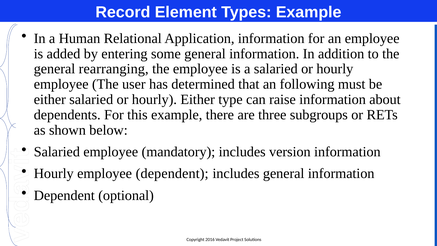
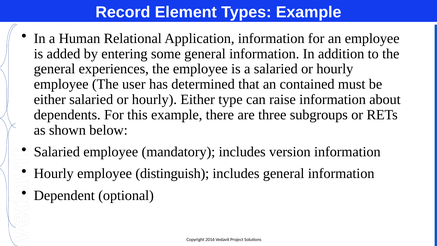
rearranging: rearranging -> experiences
following: following -> contained
employee dependent: dependent -> distinguish
